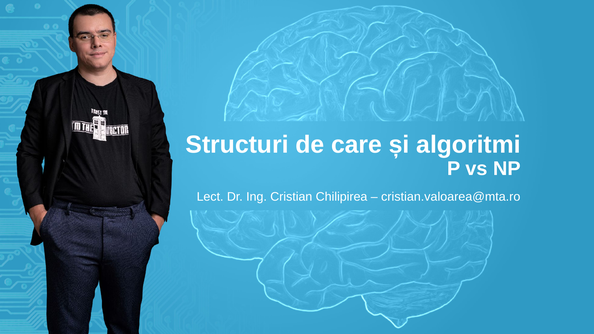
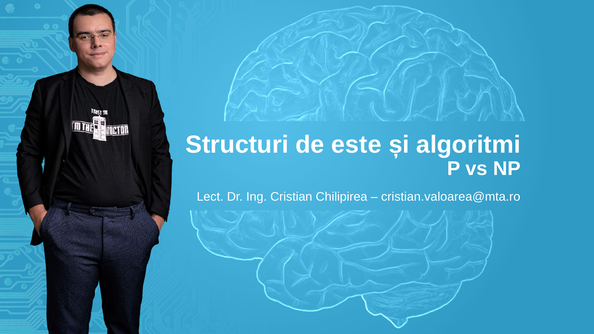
care: care -> este
